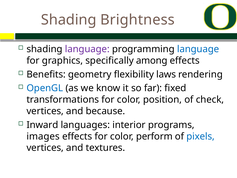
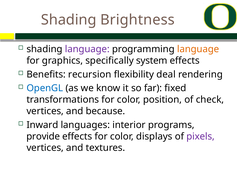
language at (198, 49) colour: blue -> orange
among: among -> system
geometry: geometry -> recursion
laws: laws -> deal
images: images -> provide
perform: perform -> displays
pixels colour: blue -> purple
